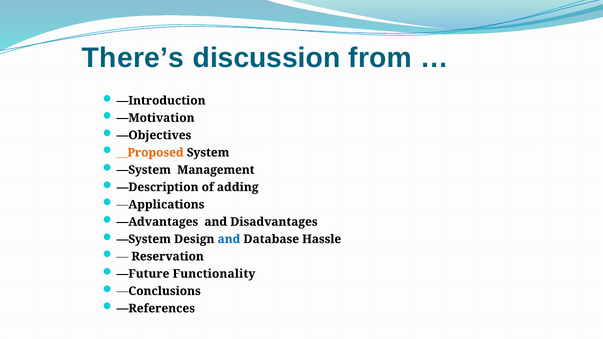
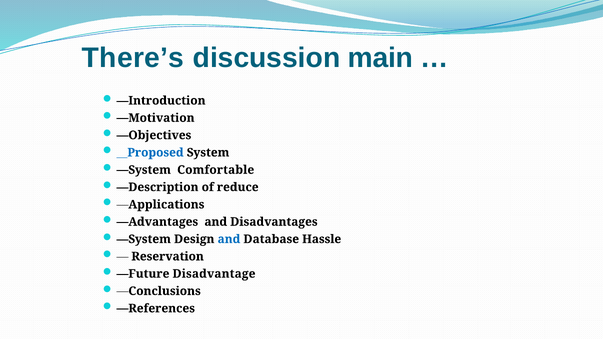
from: from -> main
__Proposed colour: orange -> blue
Management: Management -> Comfortable
adding: adding -> reduce
Functionality: Functionality -> Disadvantage
